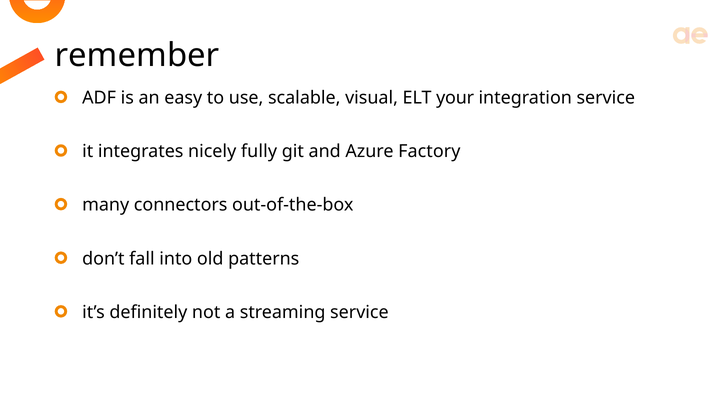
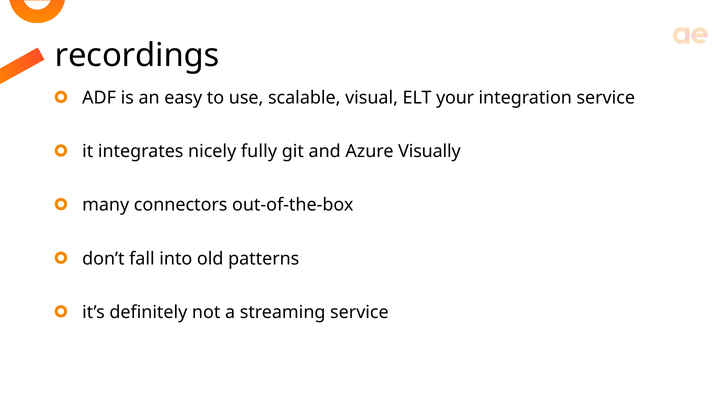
remember: remember -> recordings
Factory: Factory -> Visually
